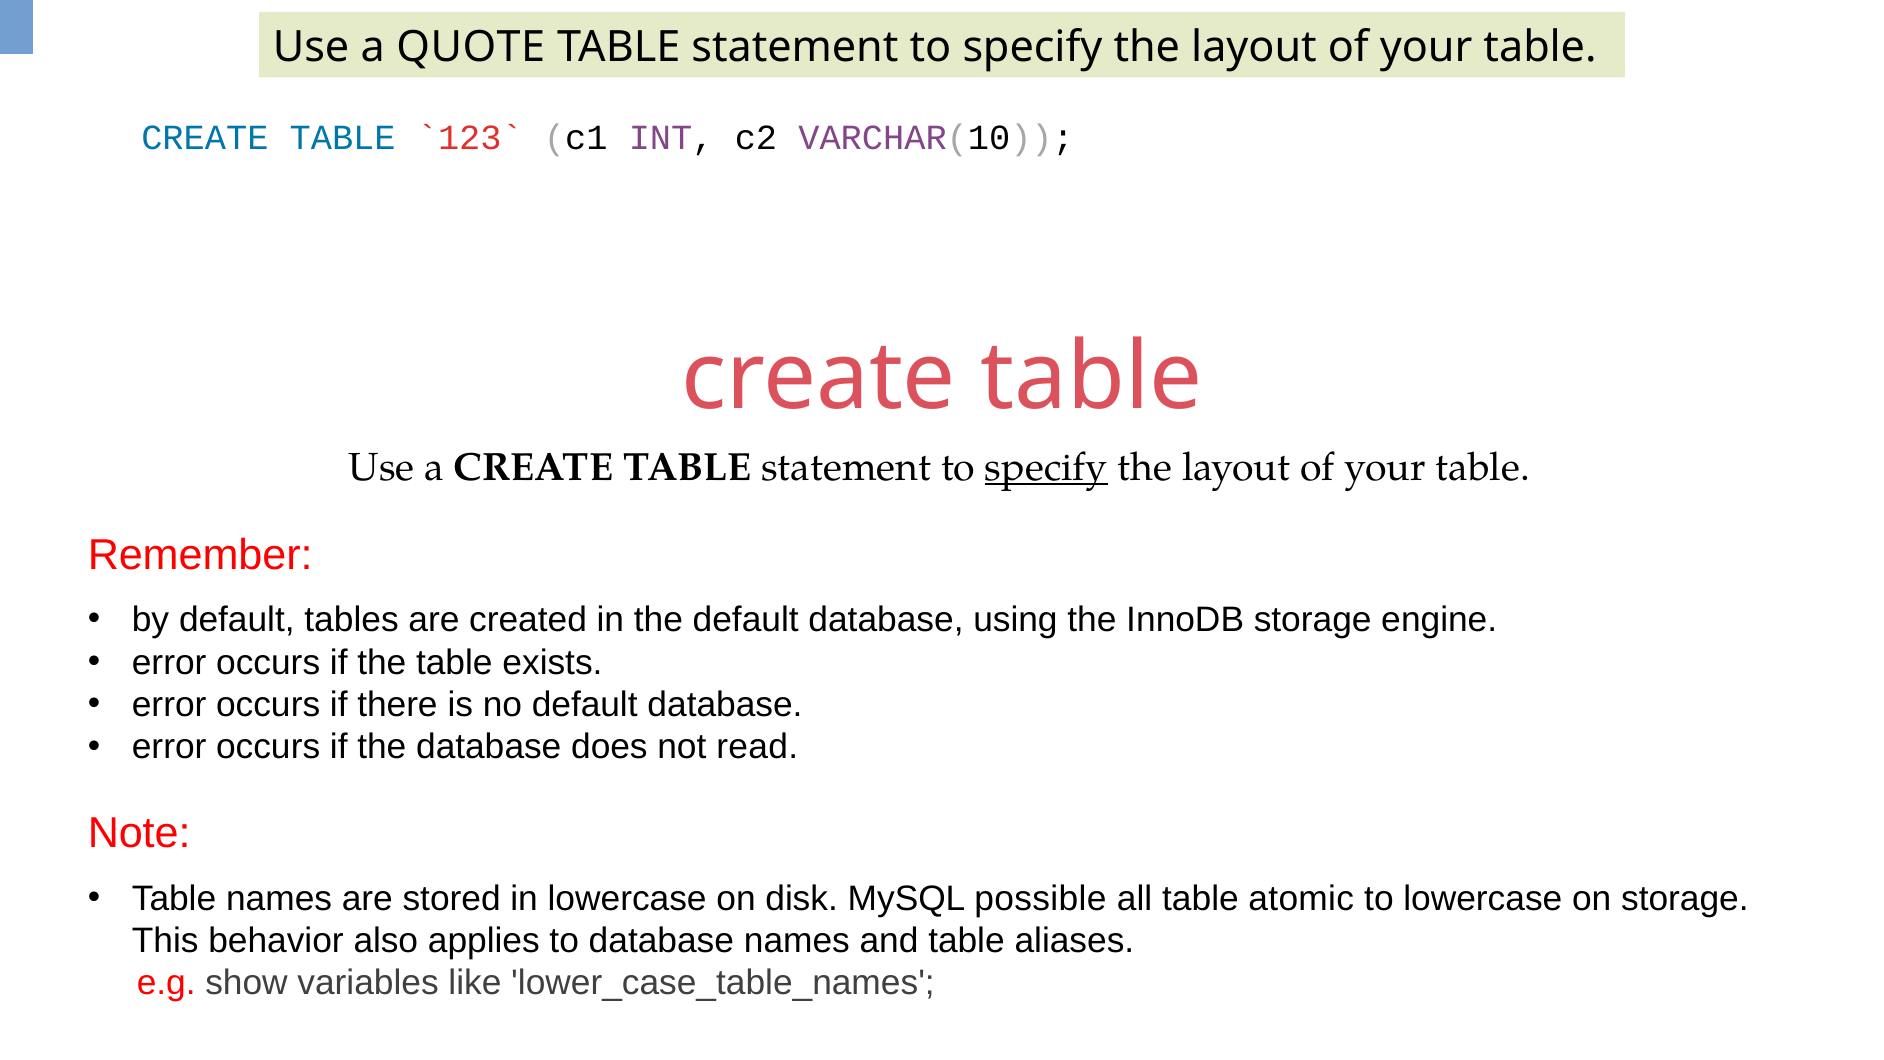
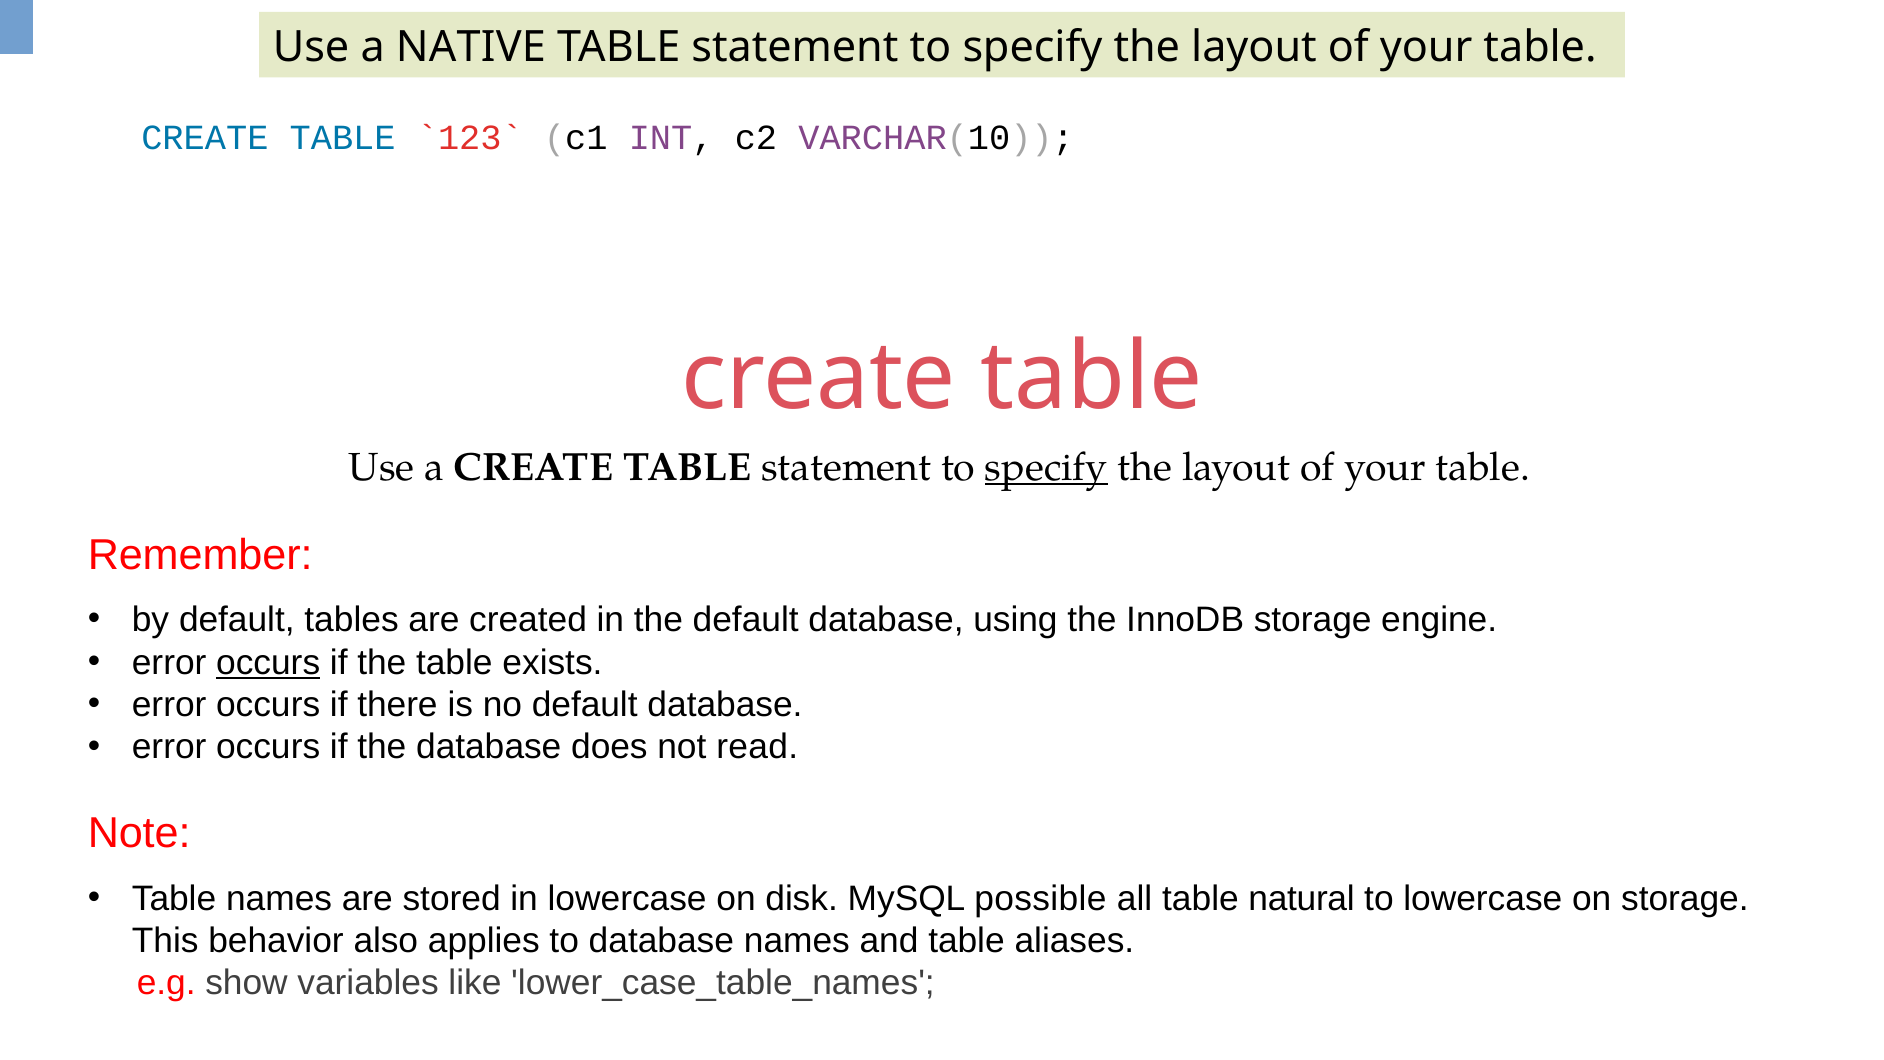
QUOTE: QUOTE -> NATIVE
occurs at (268, 662) underline: none -> present
atomic: atomic -> natural
